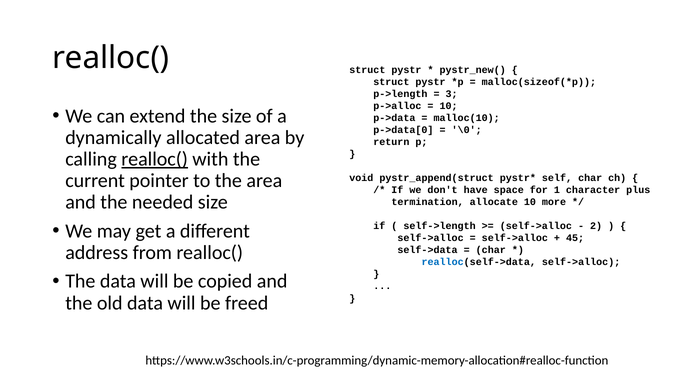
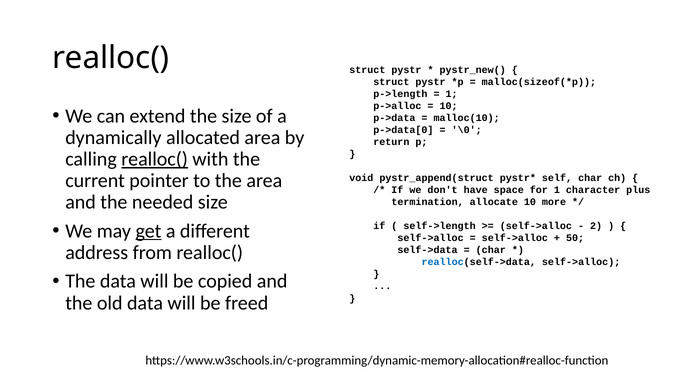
3 at (452, 94): 3 -> 1
get underline: none -> present
45: 45 -> 50
